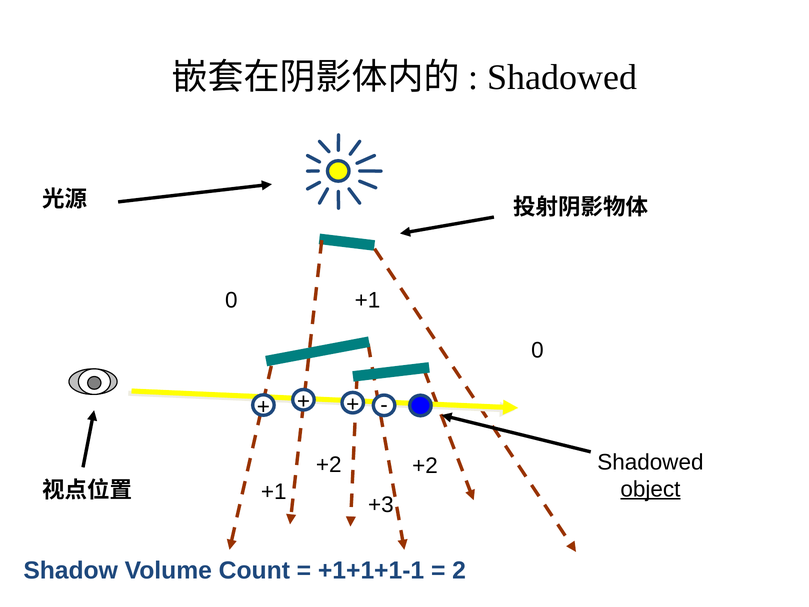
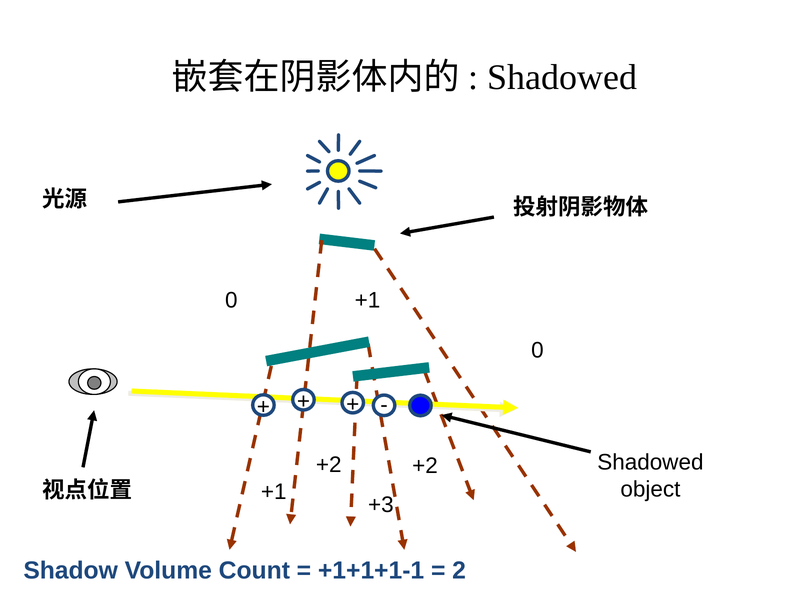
object underline: present -> none
